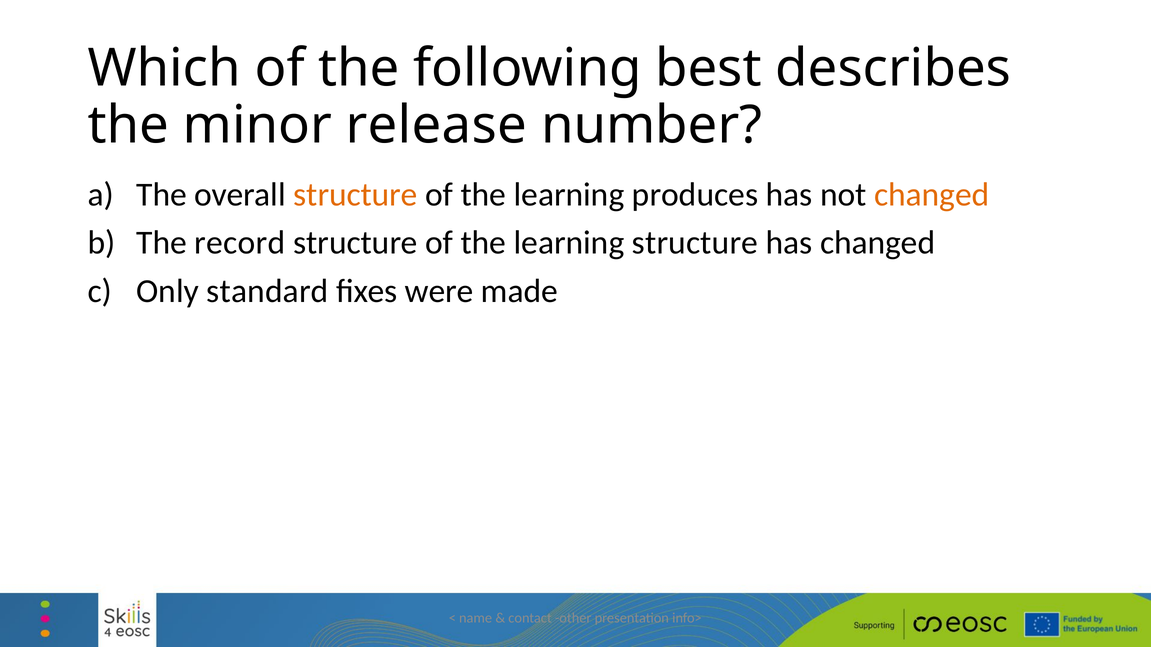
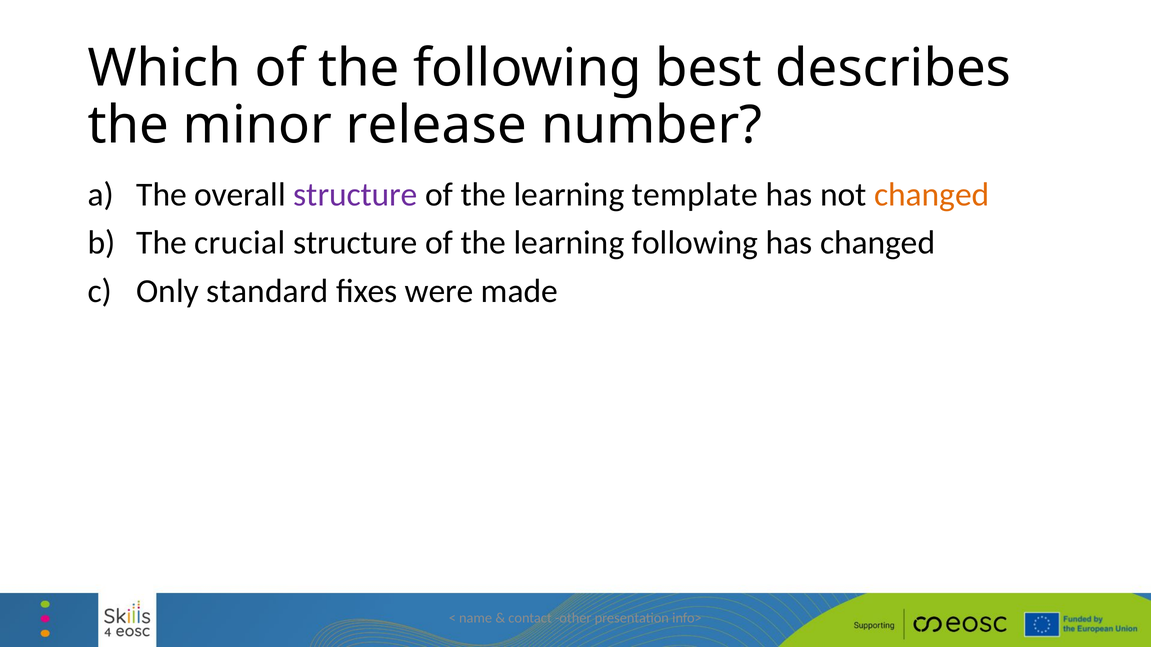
structure at (356, 195) colour: orange -> purple
produces: produces -> template
record: record -> crucial
learning structure: structure -> following
